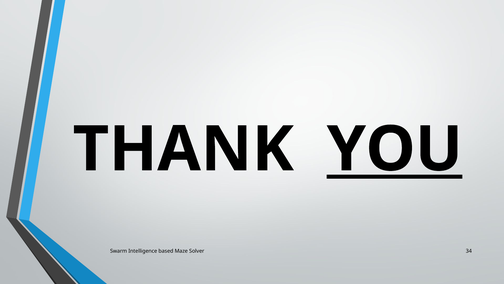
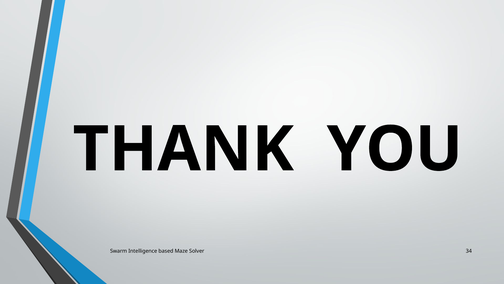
YOU underline: present -> none
